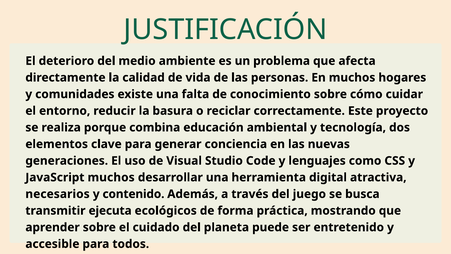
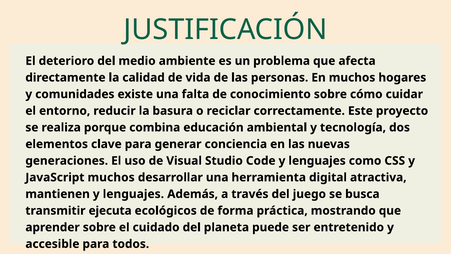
necesarios: necesarios -> mantienen
contenido at (133, 194): contenido -> lenguajes
